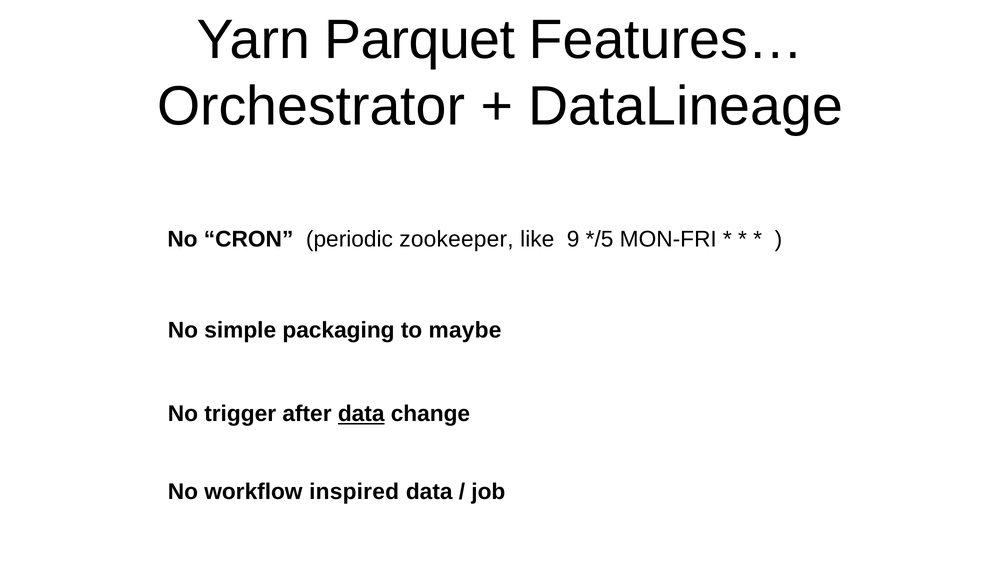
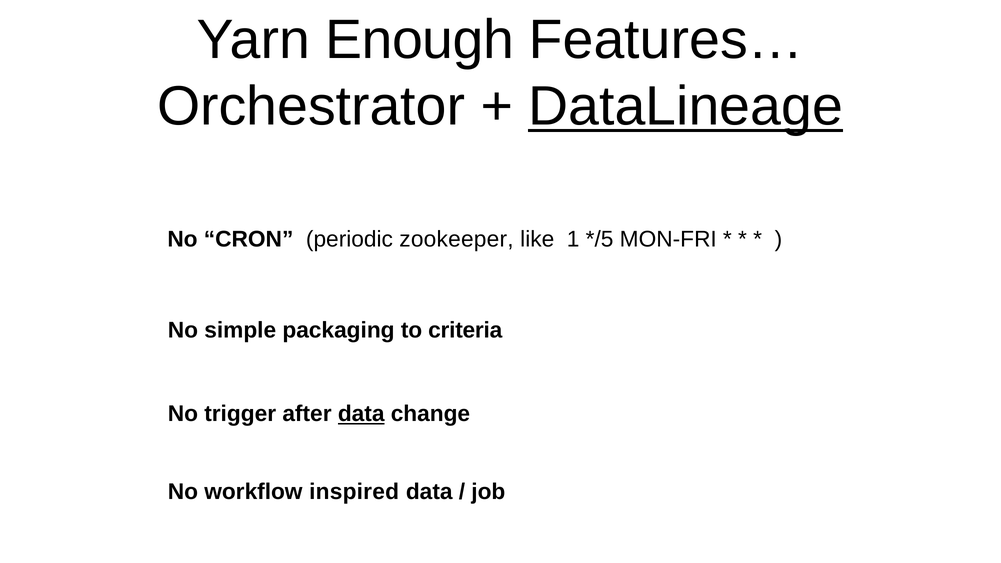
Parquet: Parquet -> Enough
DataLineage underline: none -> present
9: 9 -> 1
maybe: maybe -> criteria
